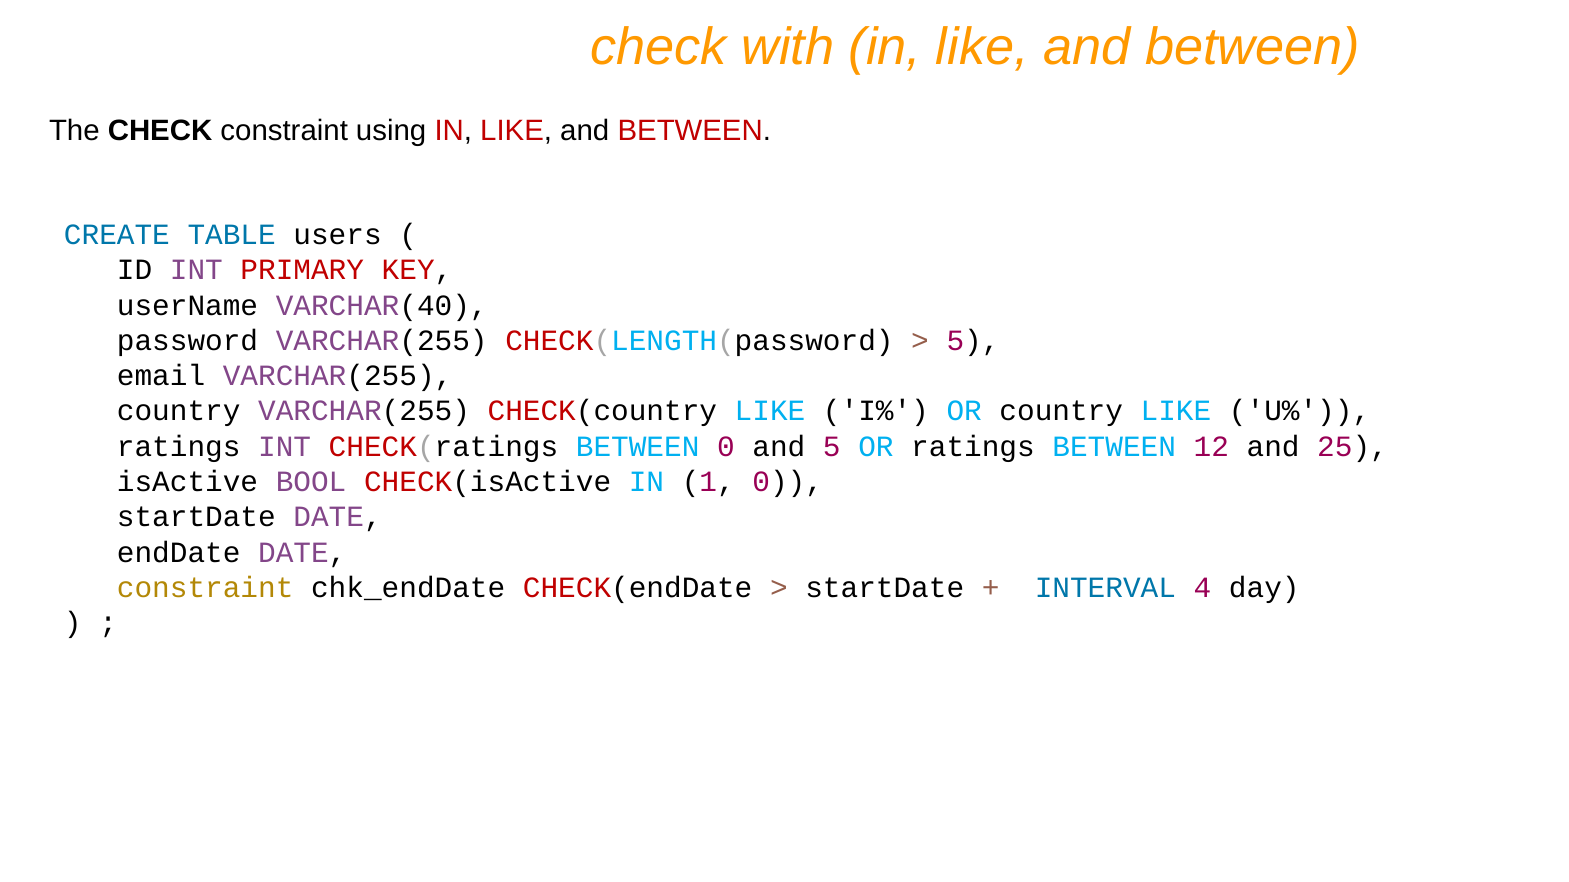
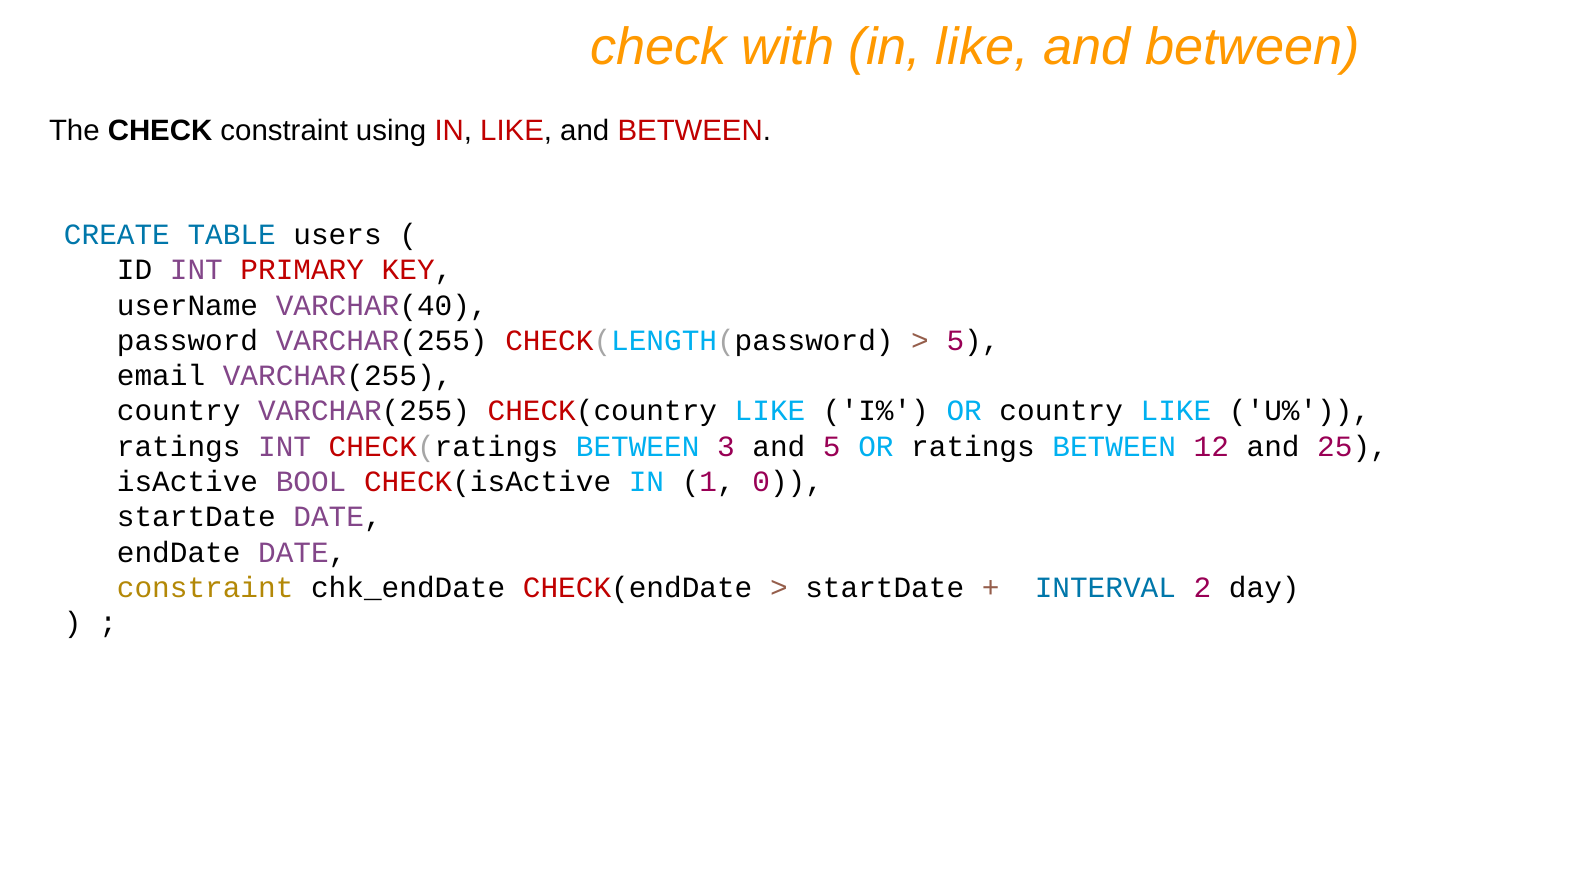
BETWEEN 0: 0 -> 3
4: 4 -> 2
